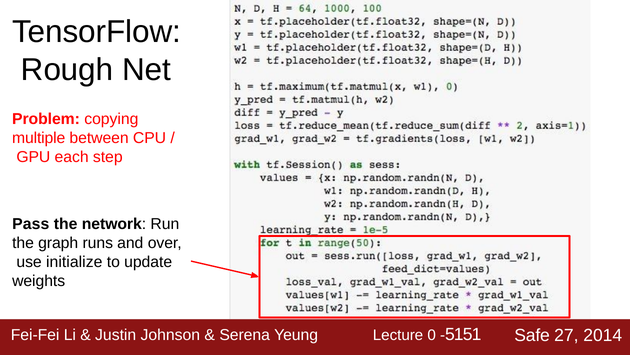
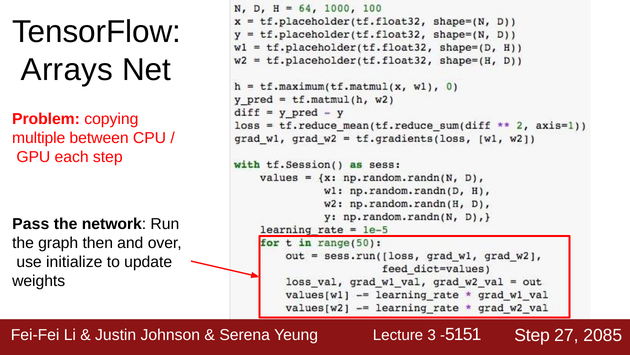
Rough: Rough -> Arrays
runs: runs -> then
0: 0 -> 3
-5151 Safe: Safe -> Step
2014: 2014 -> 2085
